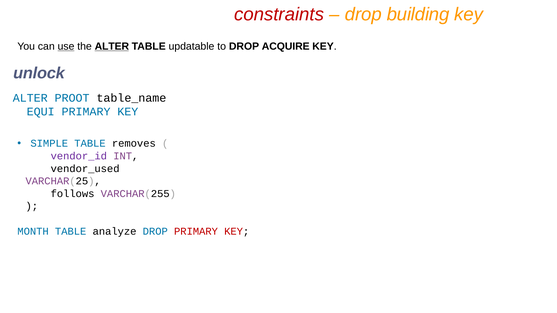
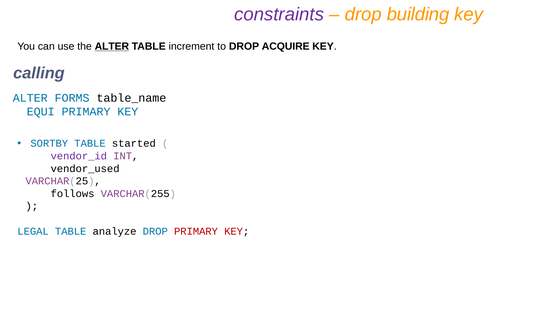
constraints colour: red -> purple
use underline: present -> none
updatable: updatable -> increment
unlock: unlock -> calling
PROOT: PROOT -> FORMS
SIMPLE: SIMPLE -> SORTBY
removes: removes -> started
MONTH: MONTH -> LEGAL
